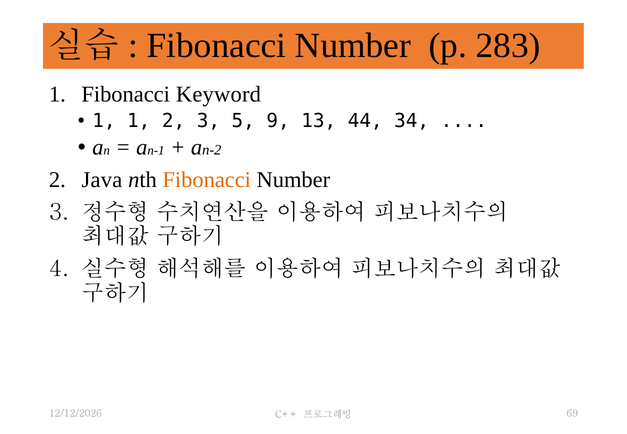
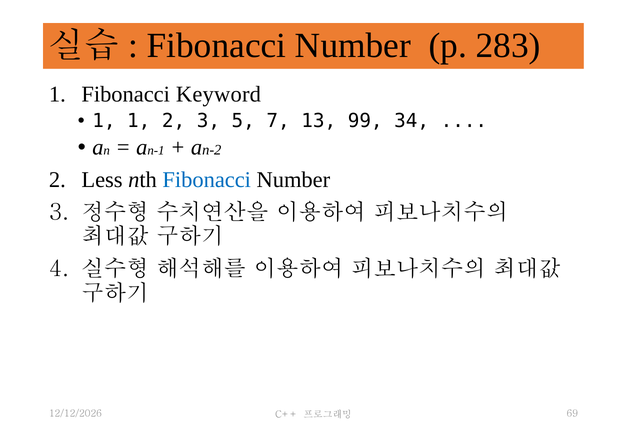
9: 9 -> 7
44: 44 -> 99
Java: Java -> Less
Fibonacci at (207, 180) colour: orange -> blue
